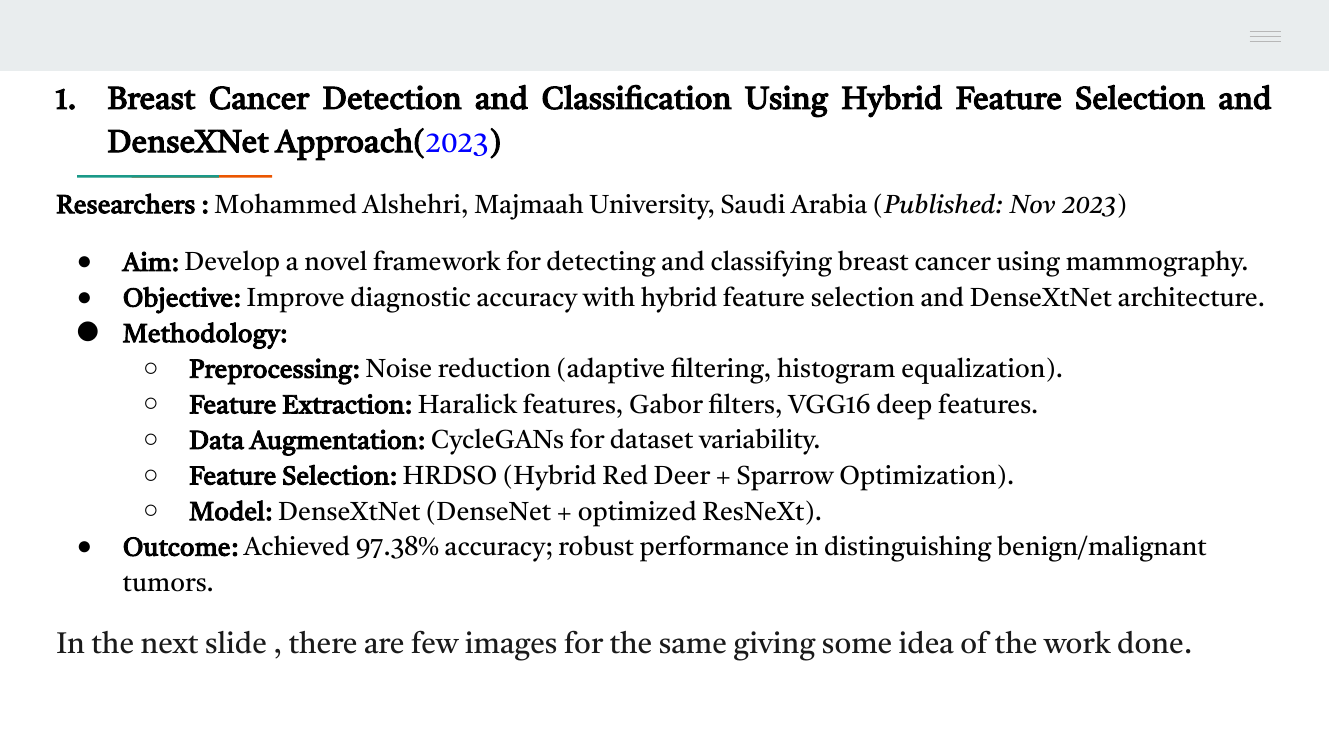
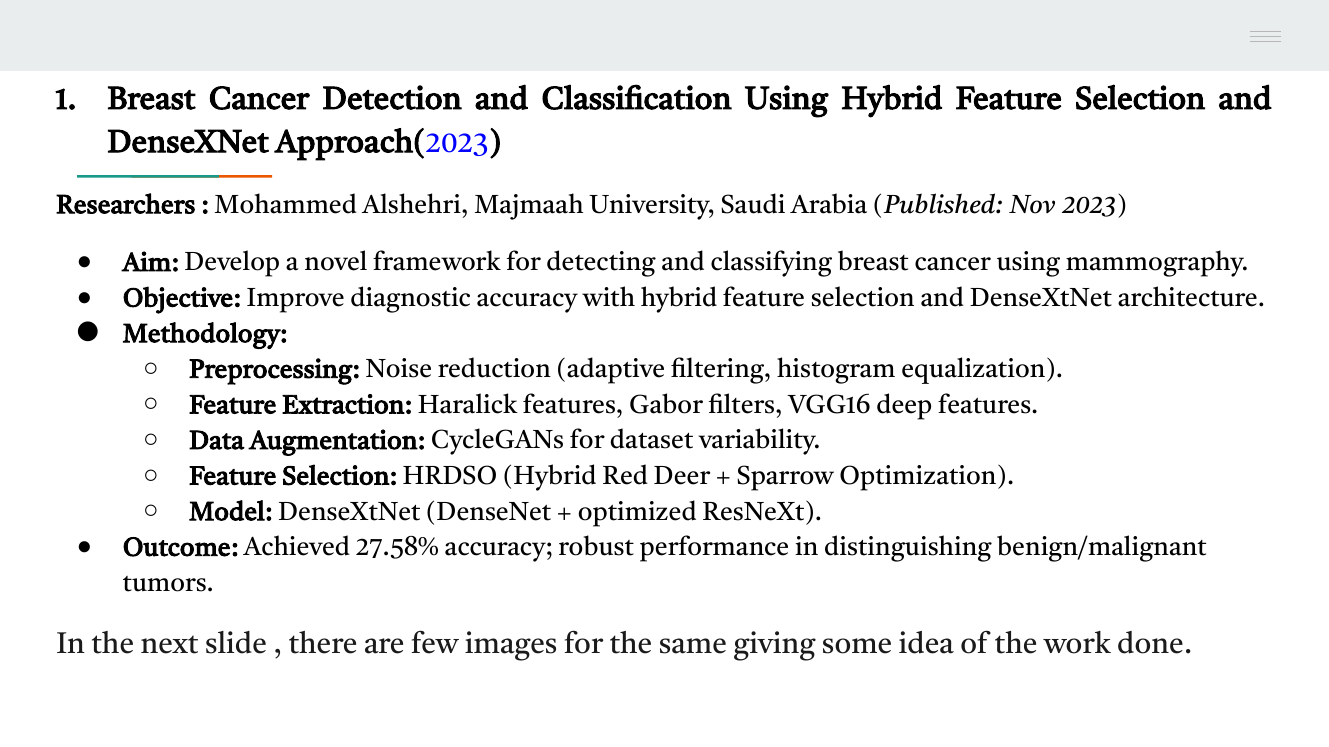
97.38%: 97.38% -> 27.58%
